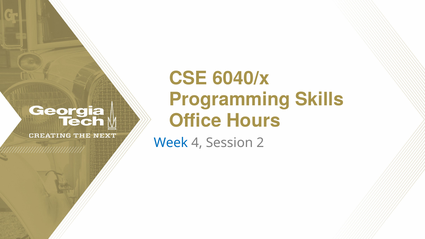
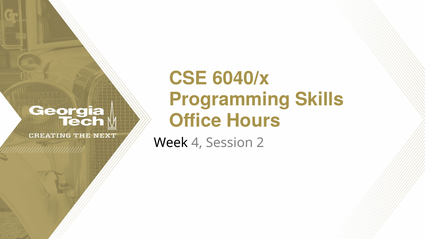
Week colour: blue -> black
